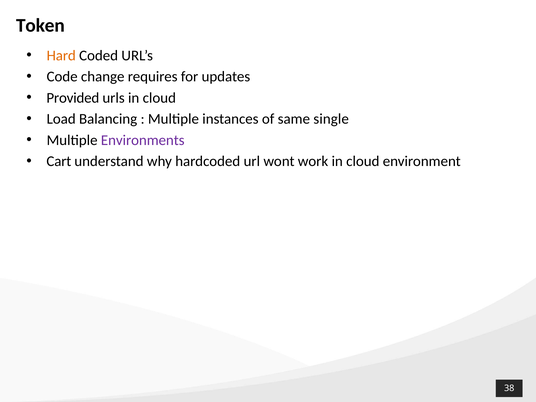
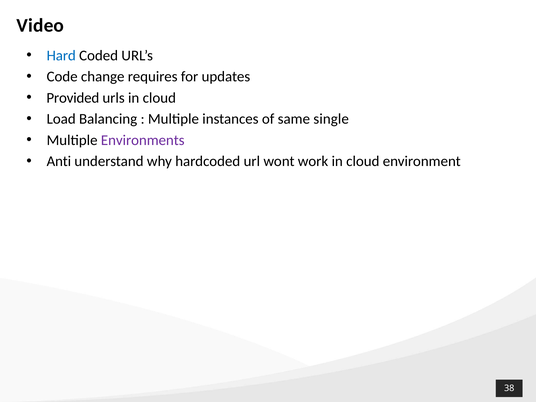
Token: Token -> Video
Hard colour: orange -> blue
Cart: Cart -> Anti
